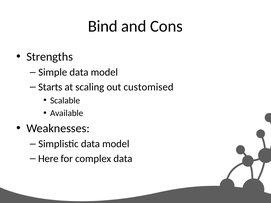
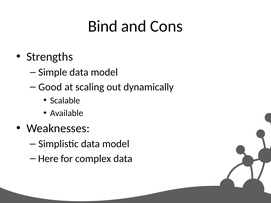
Starts: Starts -> Good
customised: customised -> dynamically
